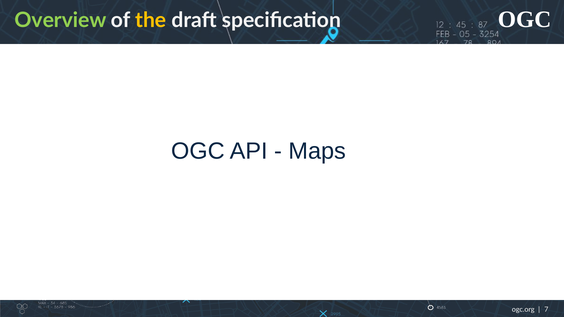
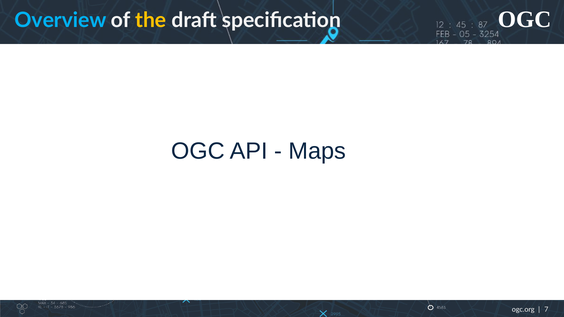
Overview colour: light green -> light blue
